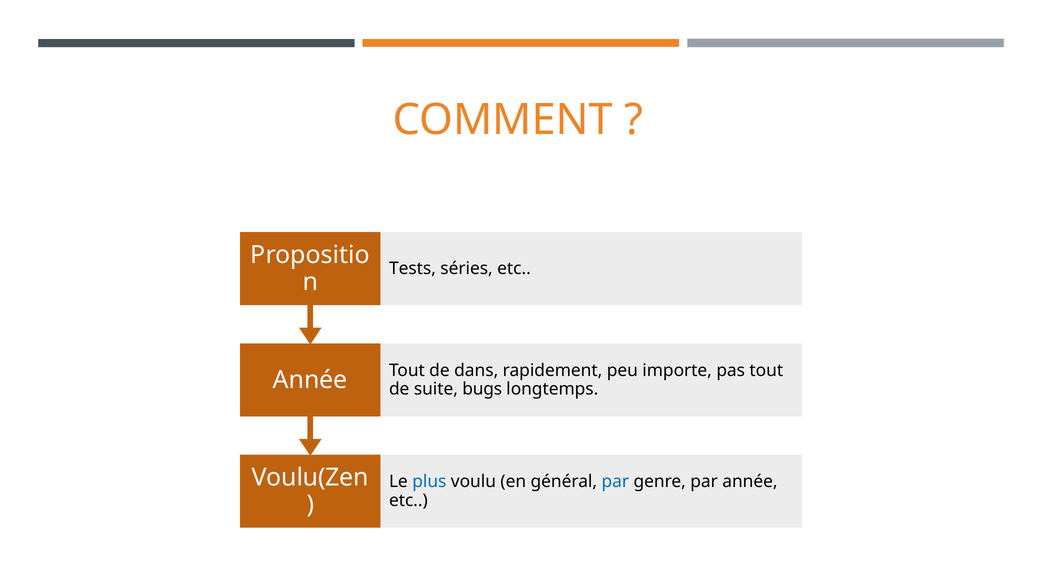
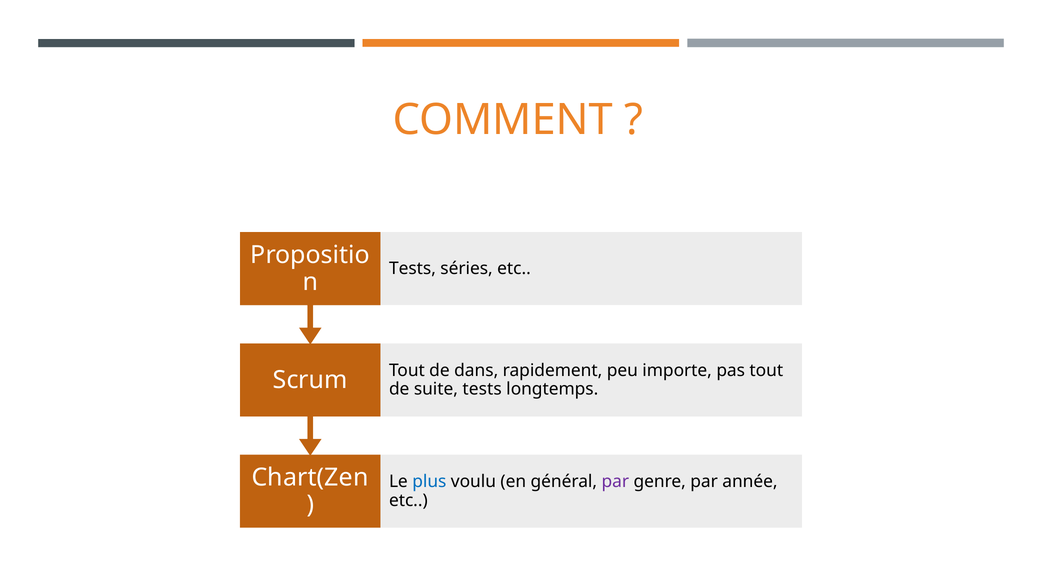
Année at (310, 380): Année -> Scrum
suite bugs: bugs -> tests
Voulu(Zen: Voulu(Zen -> Chart(Zen
par at (615, 482) colour: blue -> purple
